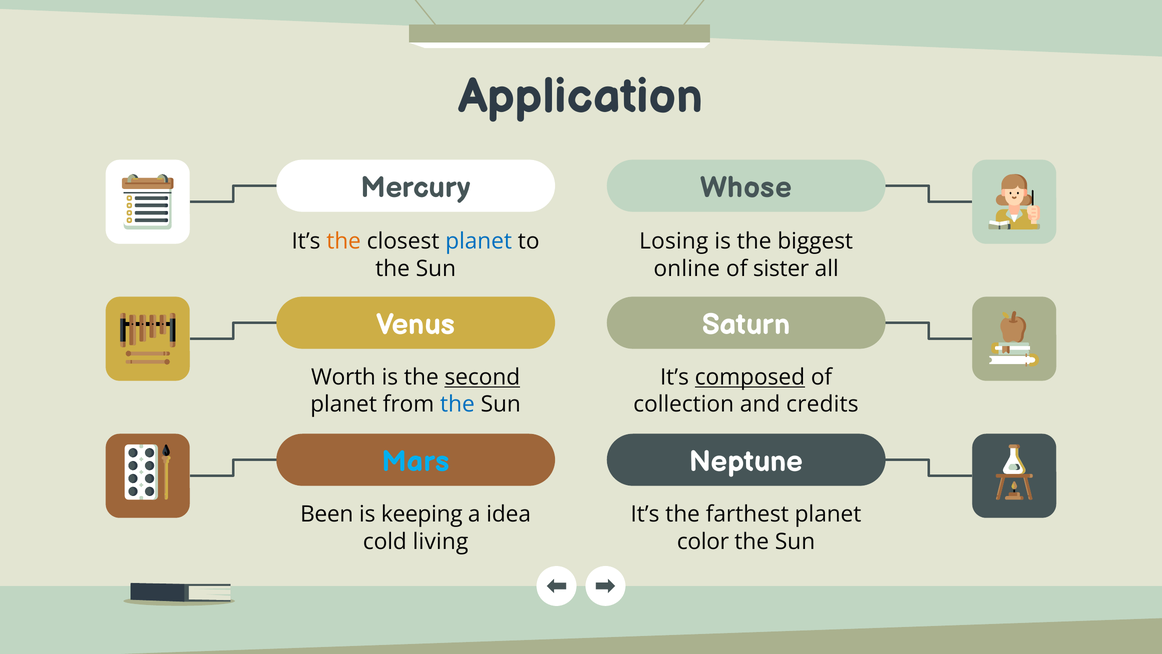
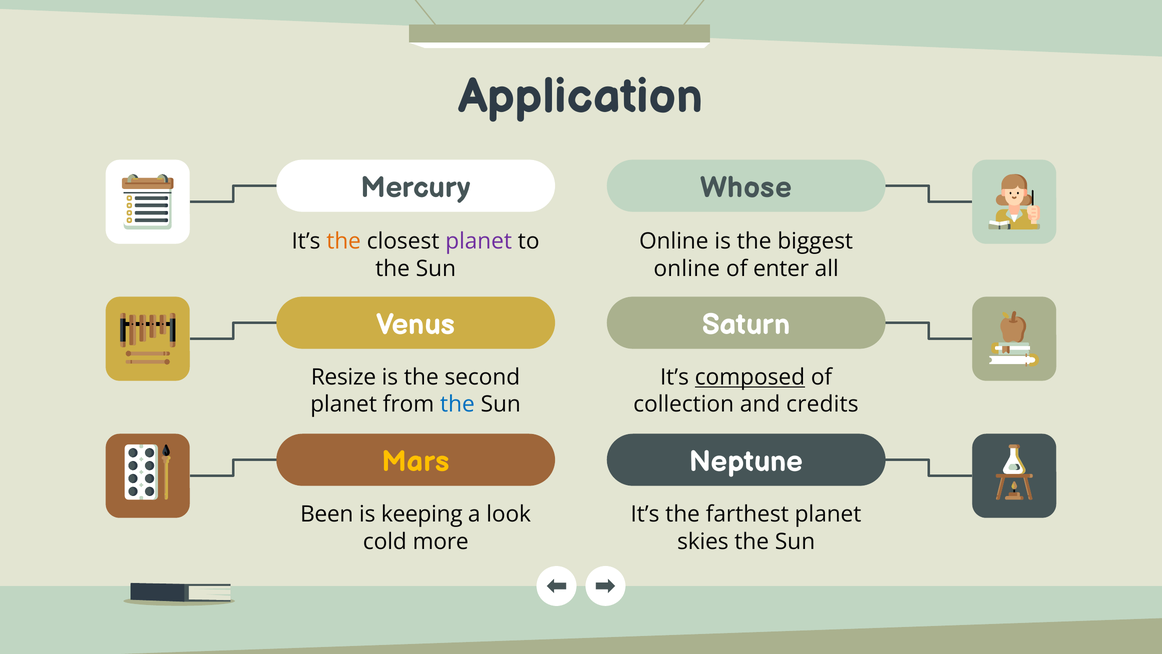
planet at (479, 241) colour: blue -> purple
Losing at (674, 241): Losing -> Online
sister: sister -> enter
Worth: Worth -> Resize
second underline: present -> none
Mars colour: light blue -> yellow
idea: idea -> look
living: living -> more
color: color -> skies
